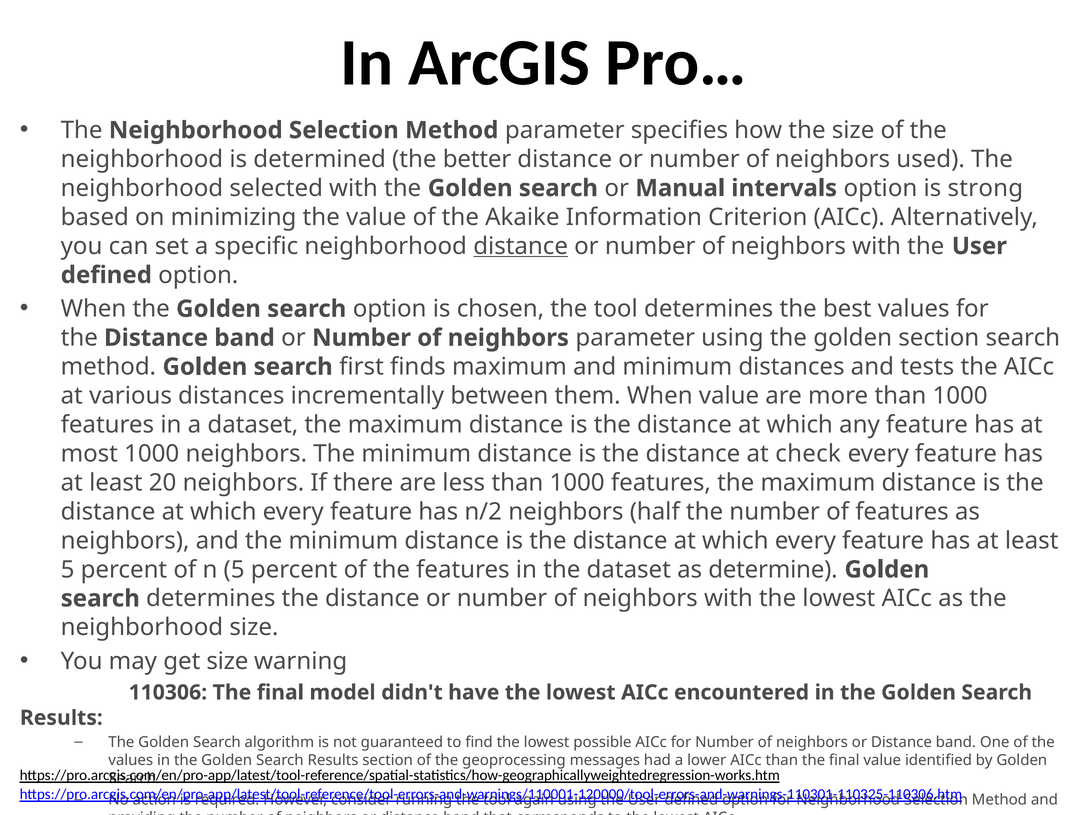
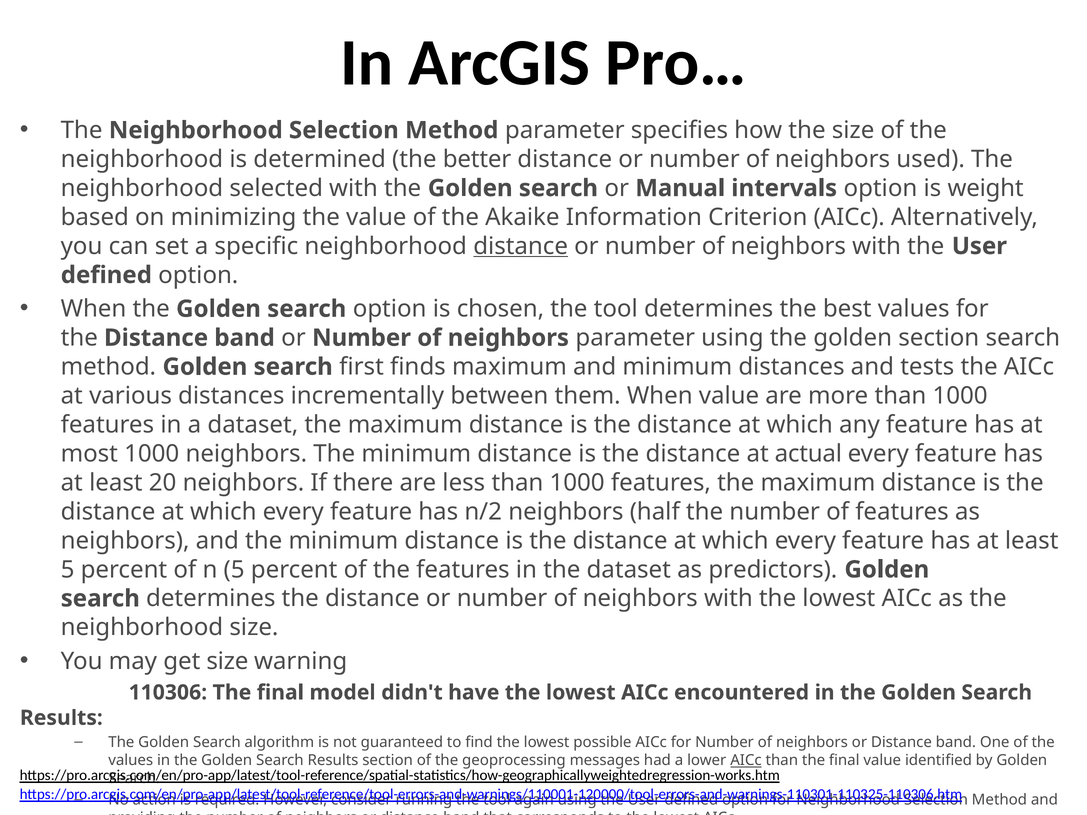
strong: strong -> weight
check: check -> actual
determine: determine -> predictors
AICc at (746, 761) underline: none -> present
